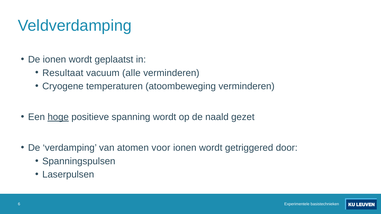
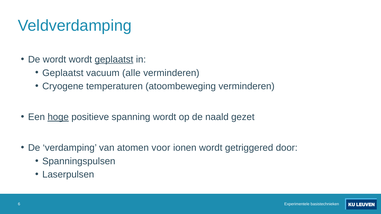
De ionen: ionen -> wordt
geplaatst at (114, 60) underline: none -> present
Resultaat at (63, 73): Resultaat -> Geplaatst
